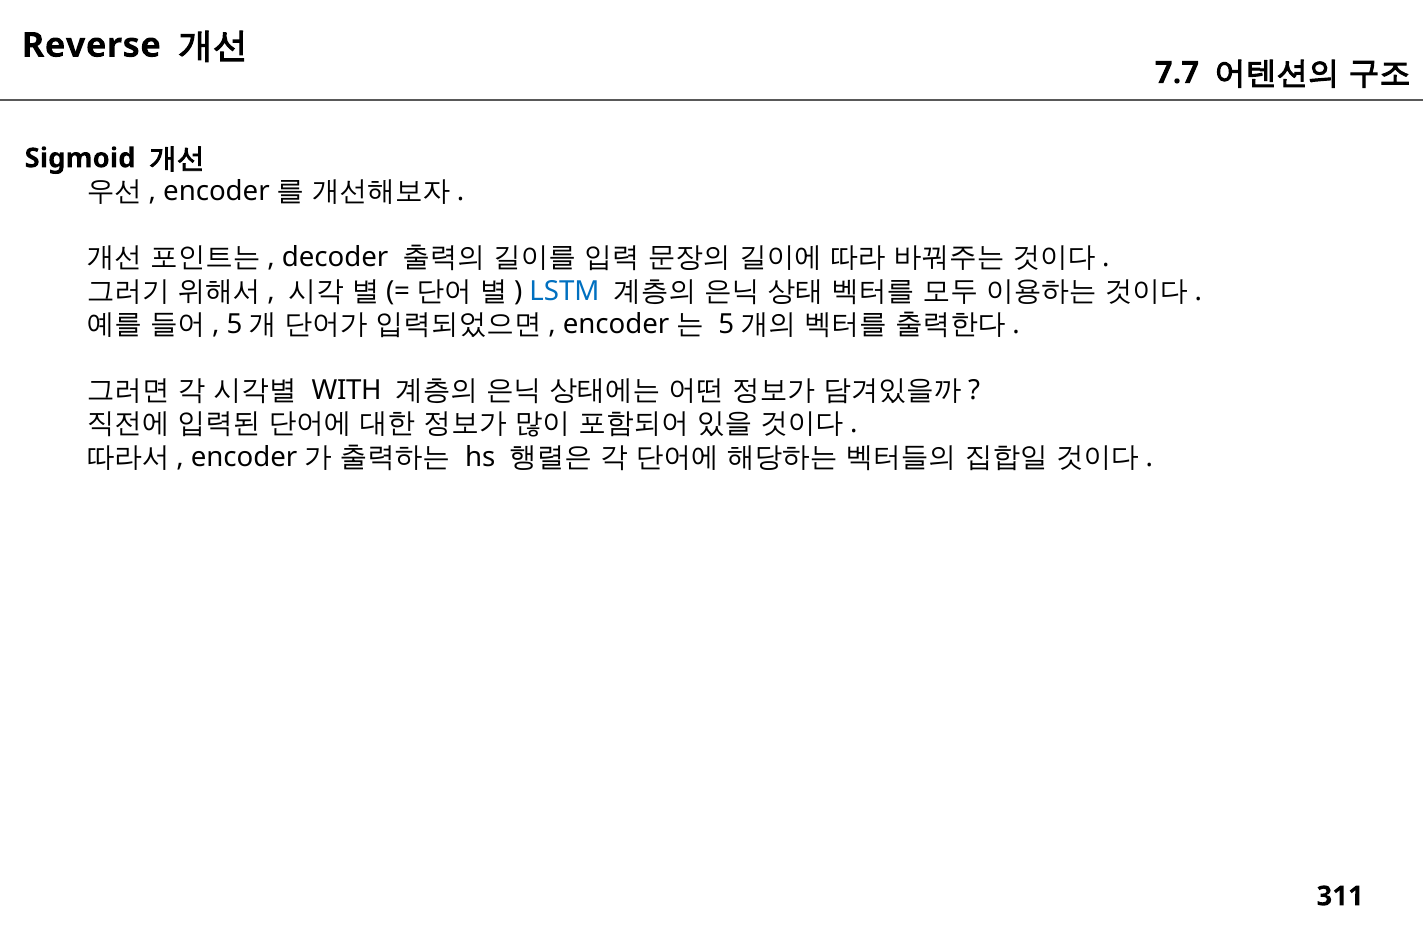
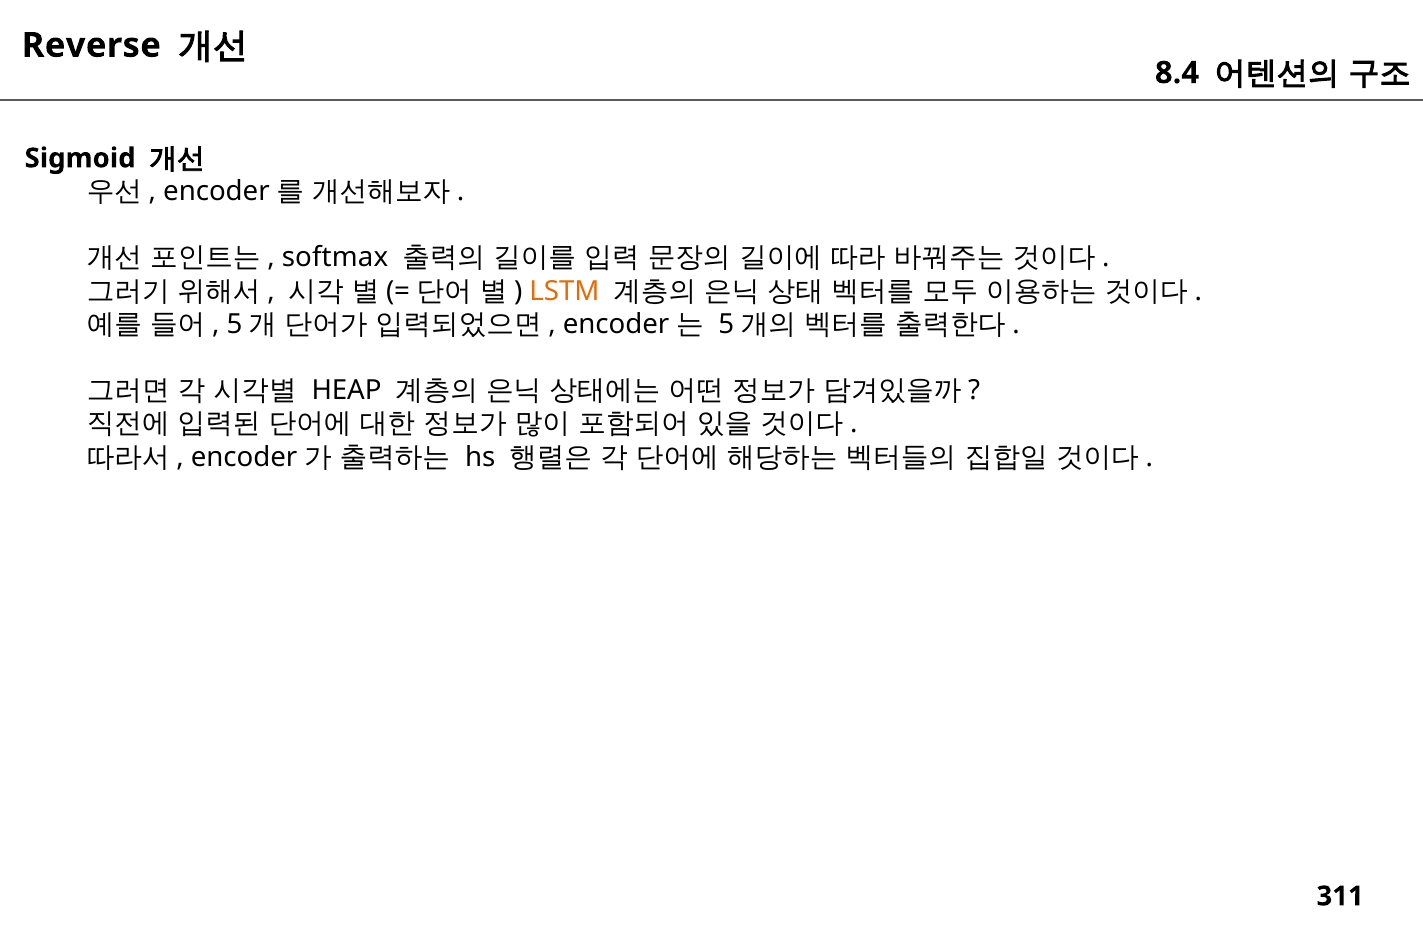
7.7: 7.7 -> 8.4
decoder: decoder -> softmax
LSTM colour: blue -> orange
WITH: WITH -> HEAP
